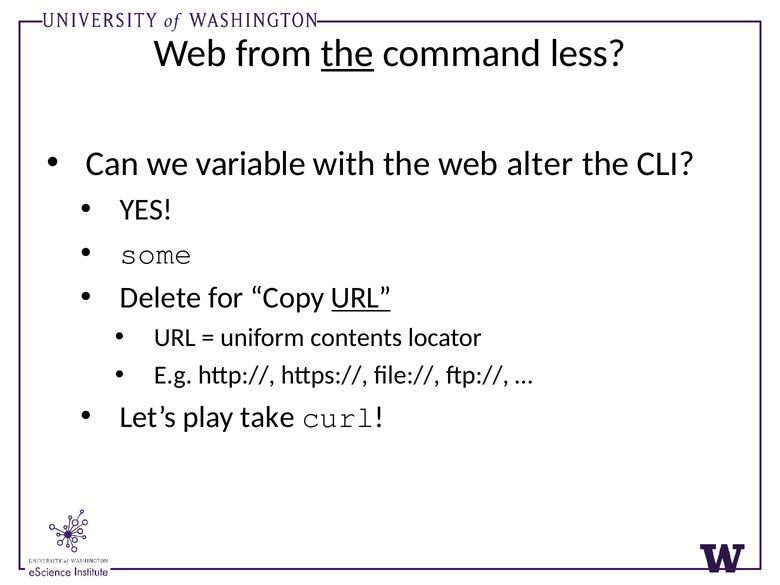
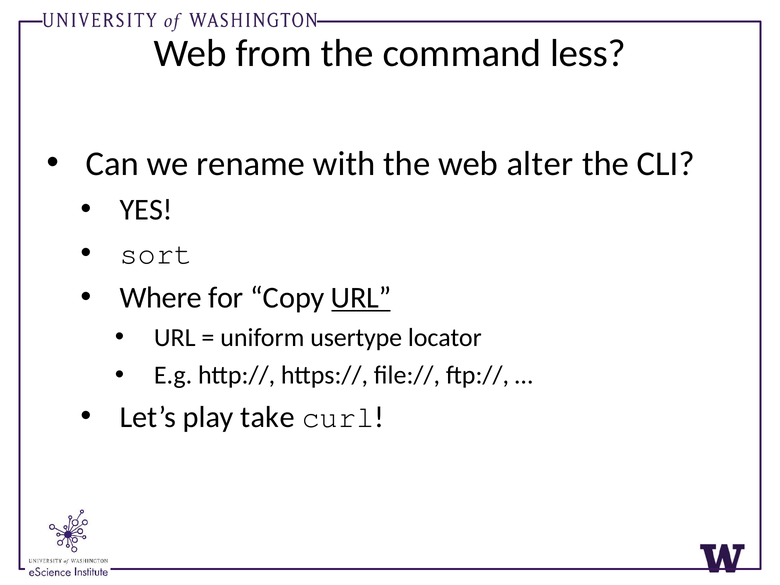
the at (347, 53) underline: present -> none
variable: variable -> rename
some: some -> sort
Delete: Delete -> Where
contents: contents -> usertype
